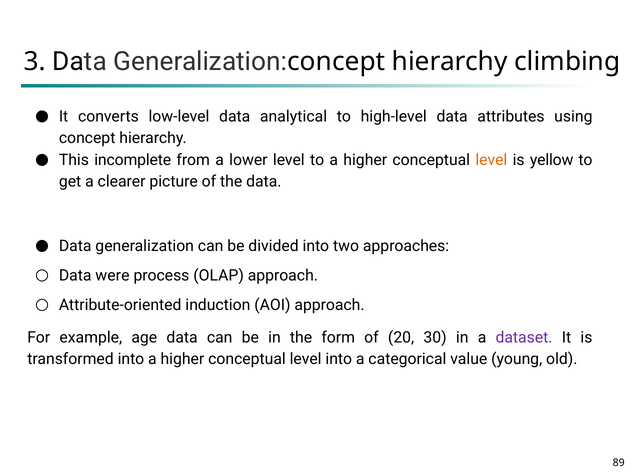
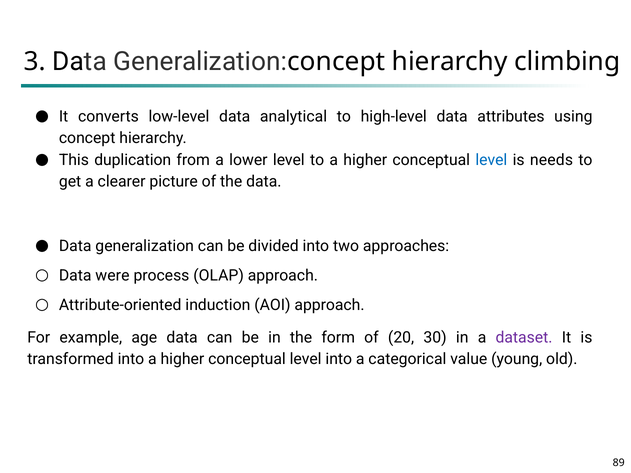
incomplete: incomplete -> duplication
level at (491, 160) colour: orange -> blue
yellow: yellow -> needs
